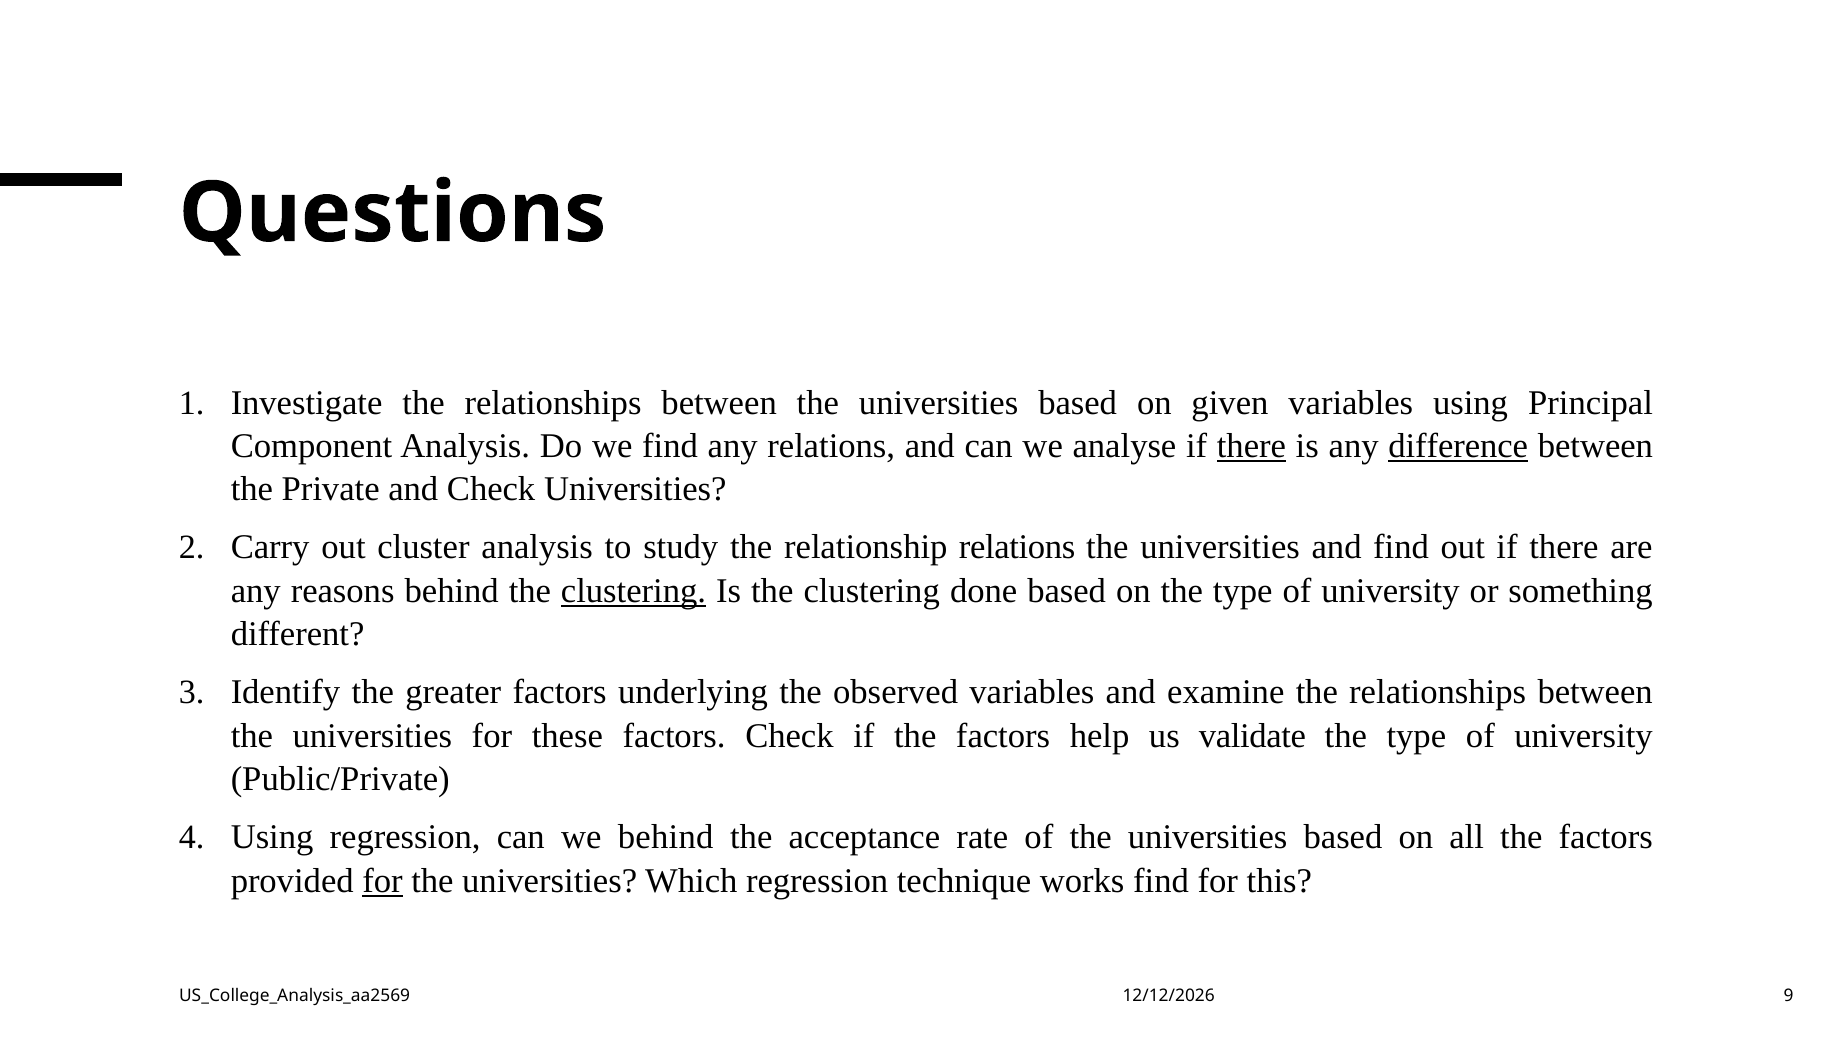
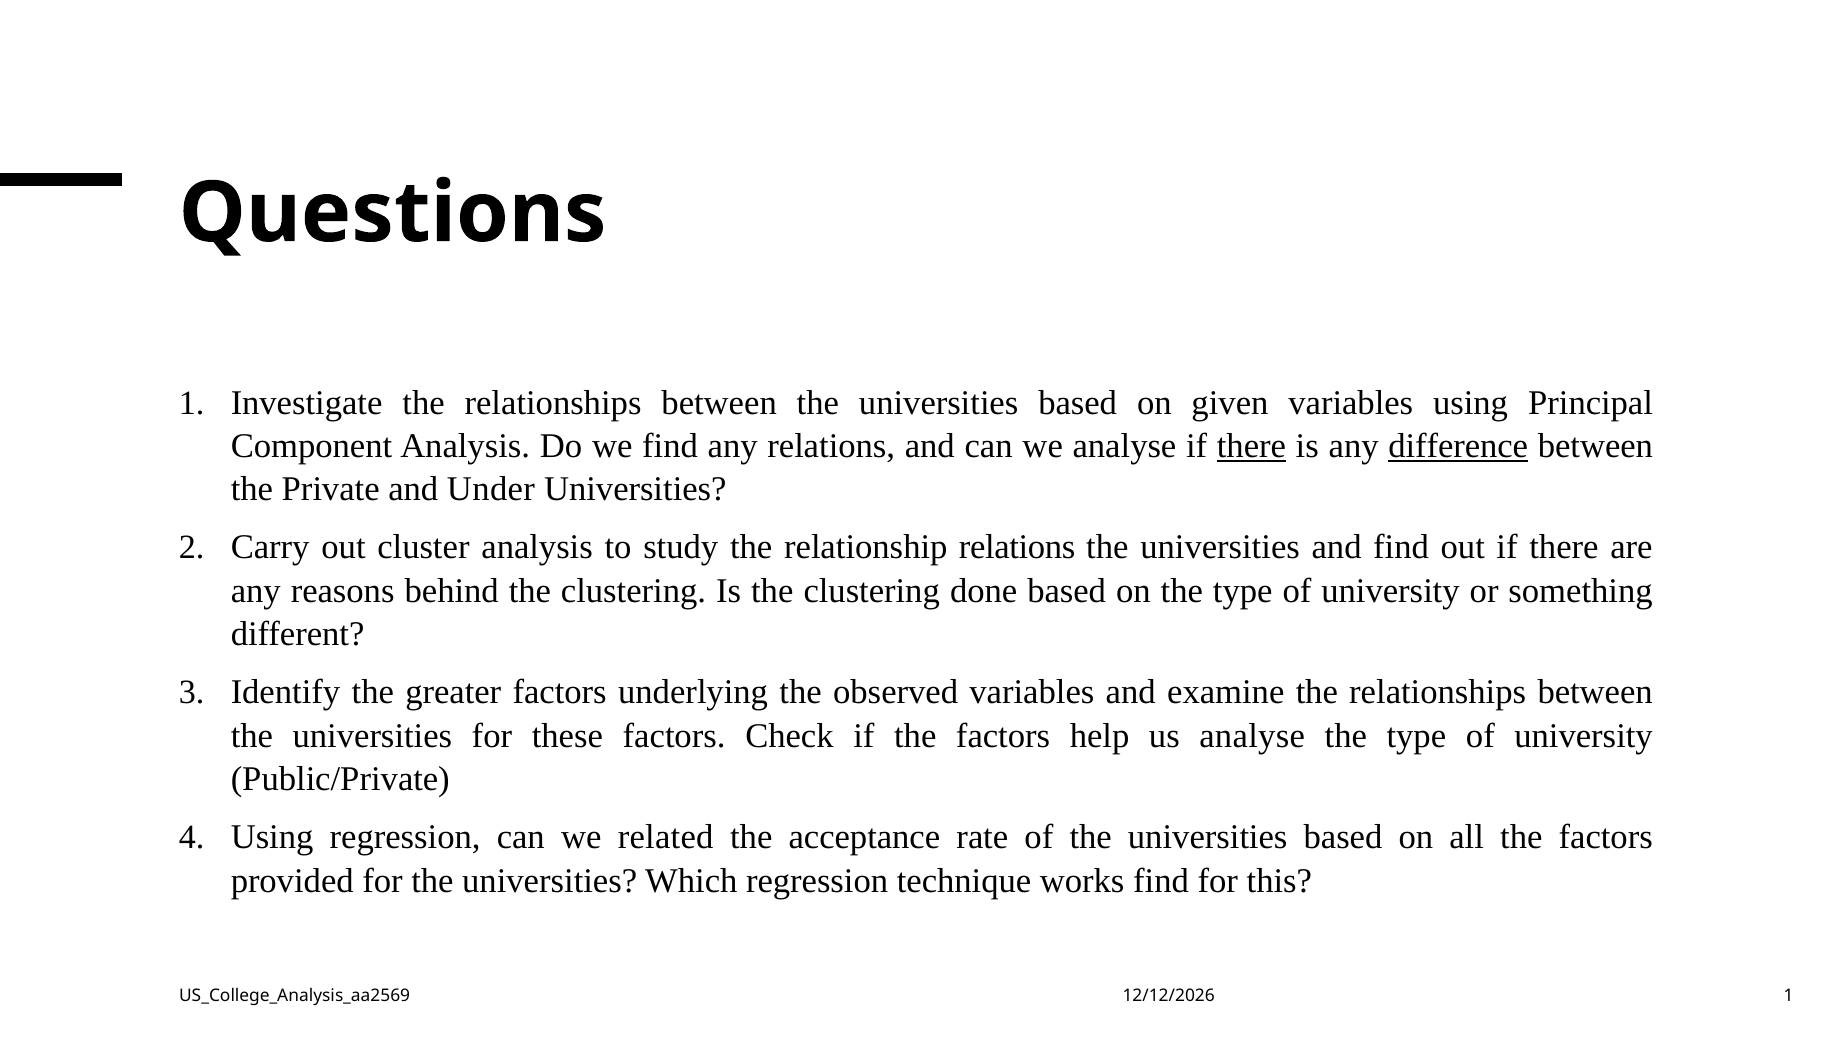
and Check: Check -> Under
clustering at (634, 591) underline: present -> none
us validate: validate -> analyse
we behind: behind -> related
for at (383, 881) underline: present -> none
US_College_Analysis_aa2569 9: 9 -> 1
